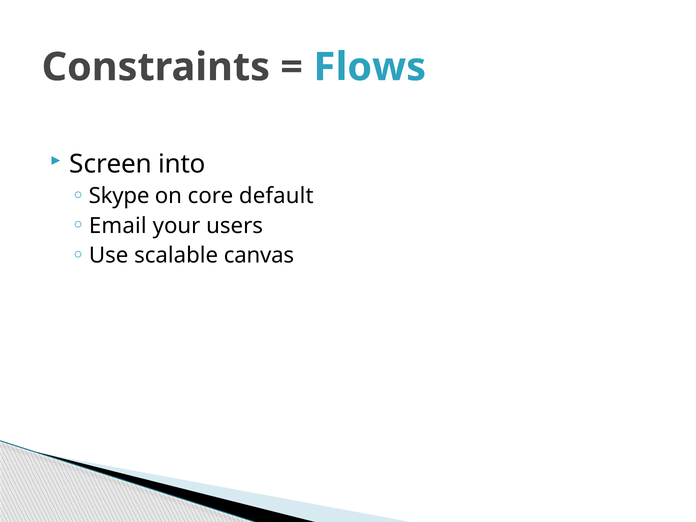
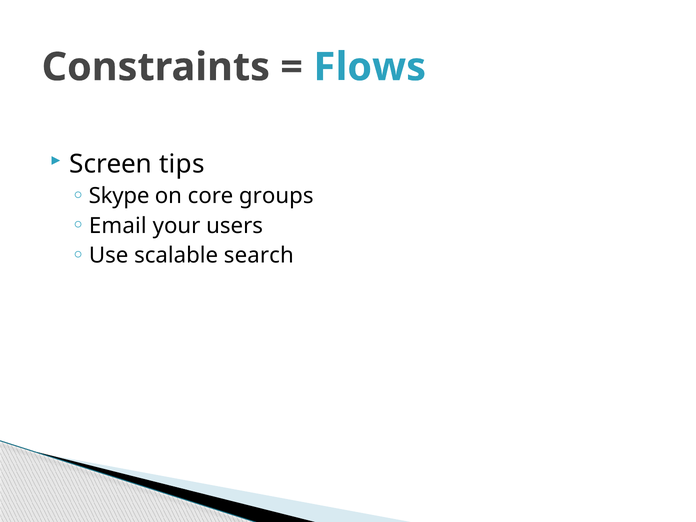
into: into -> tips
default: default -> groups
canvas: canvas -> search
